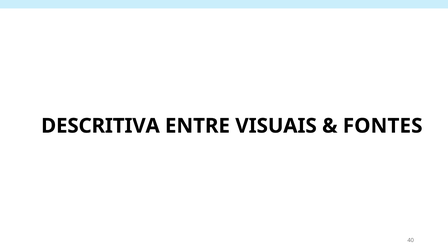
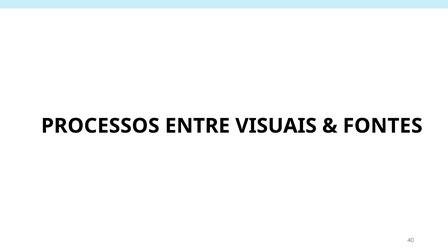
DESCRITIVA: DESCRITIVA -> PROCESSOS
